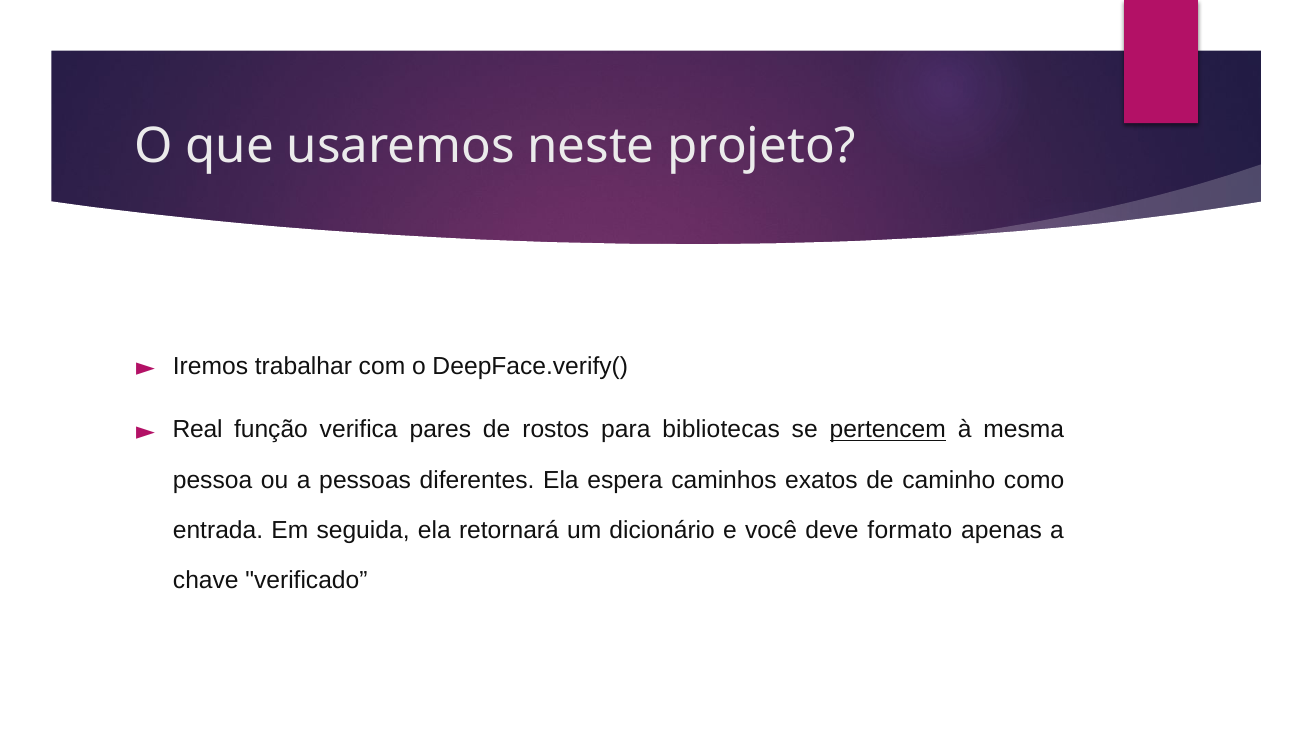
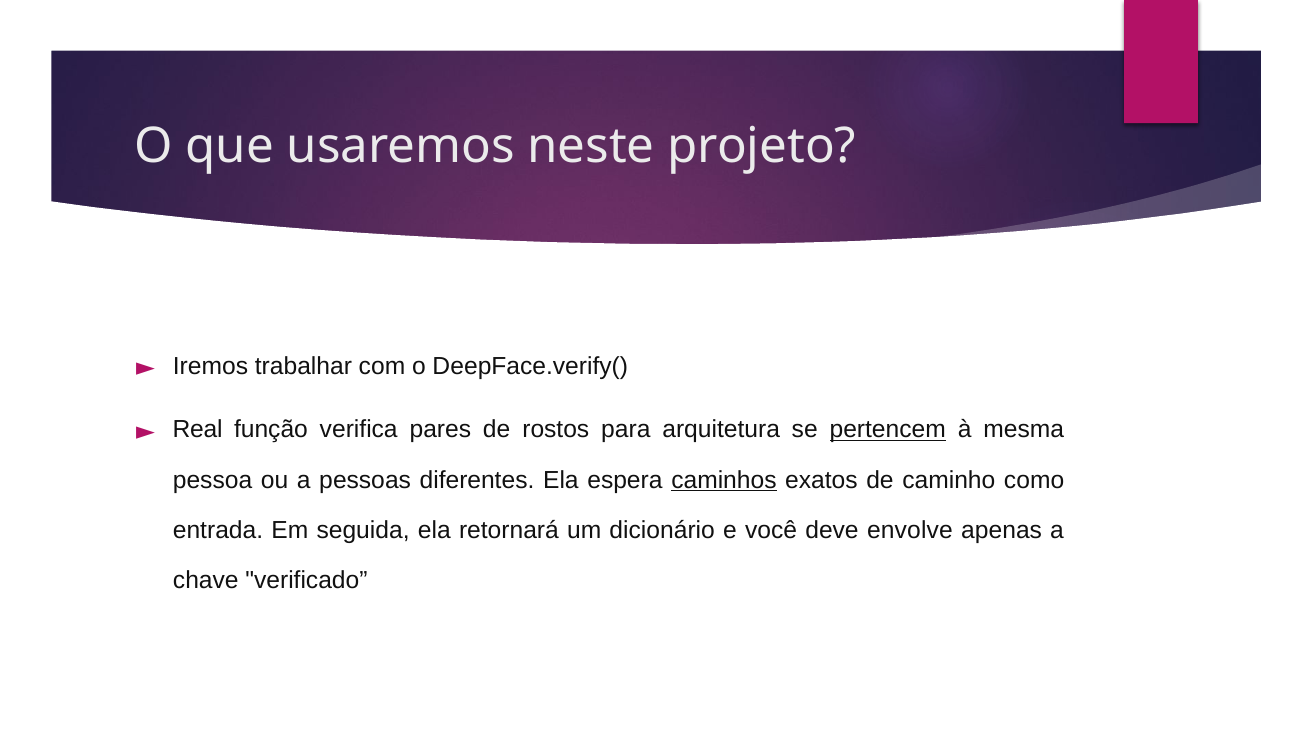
bibliotecas: bibliotecas -> arquitetura
caminhos underline: none -> present
formato: formato -> envolve
